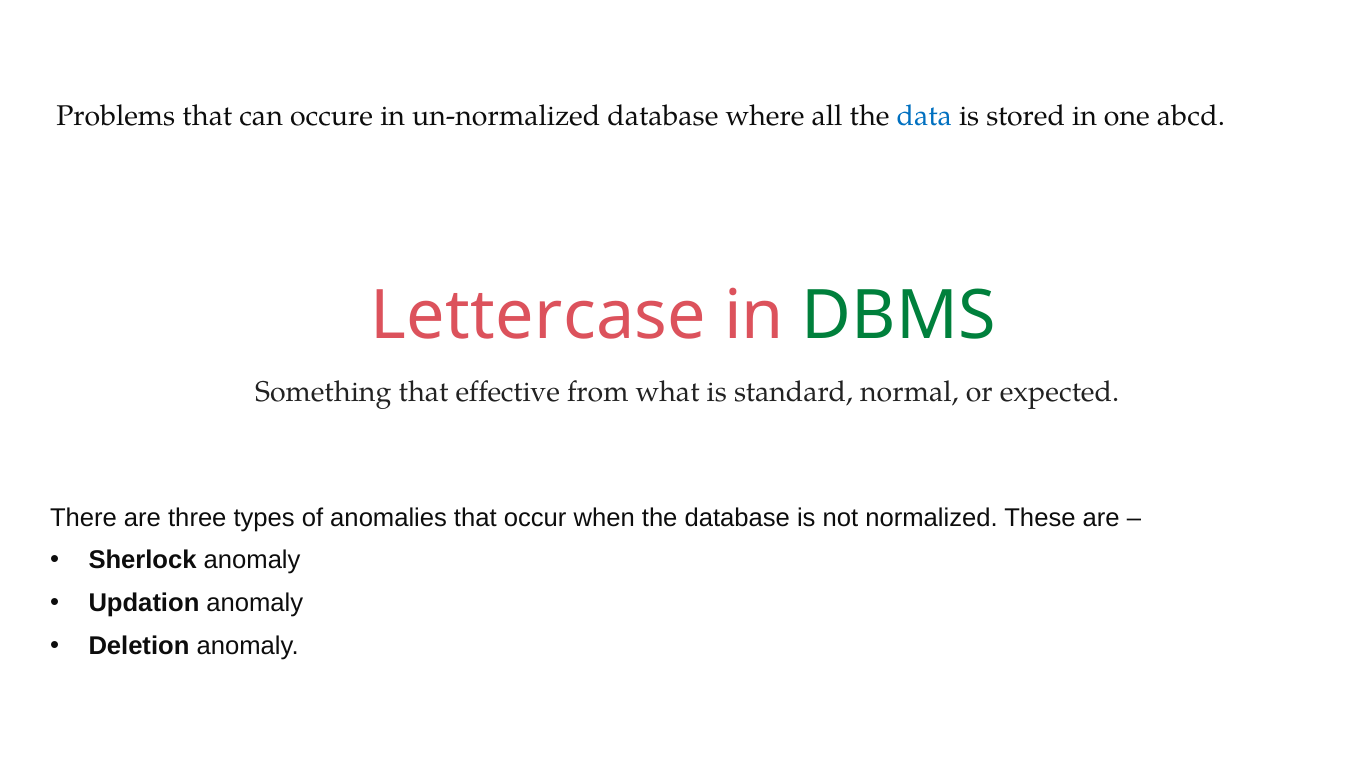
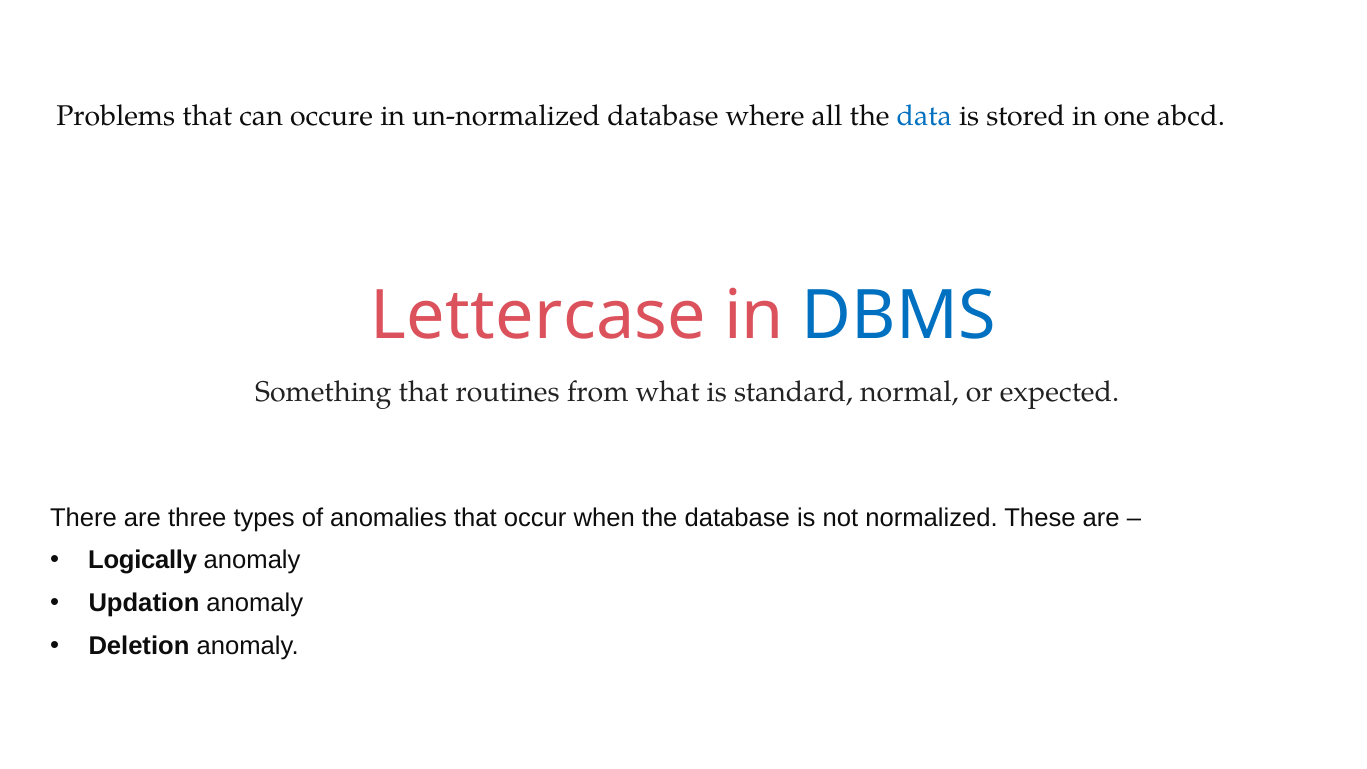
DBMS colour: green -> blue
effective: effective -> routines
Sherlock: Sherlock -> Logically
